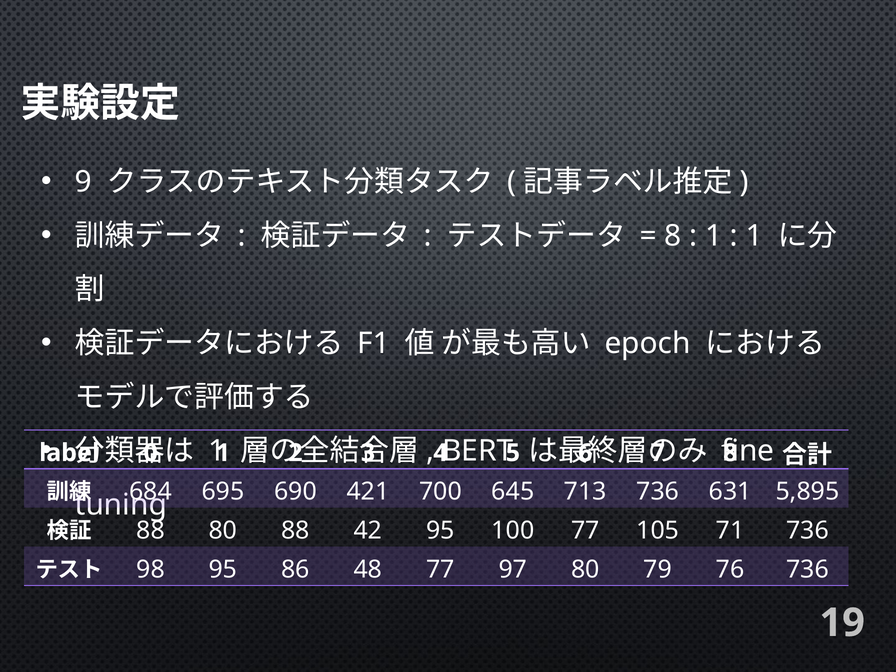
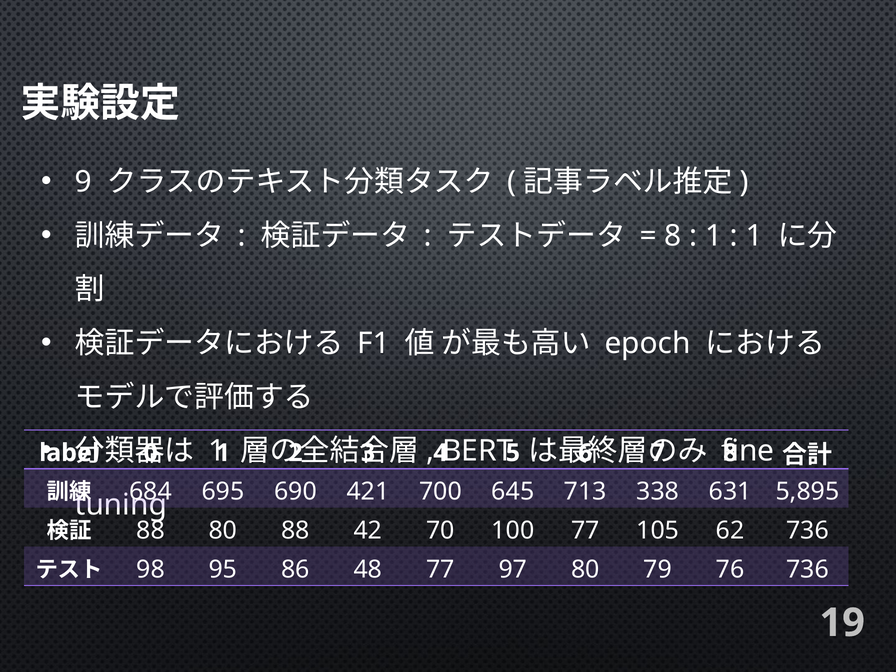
713 736: 736 -> 338
42 95: 95 -> 70
71: 71 -> 62
